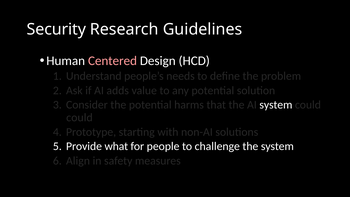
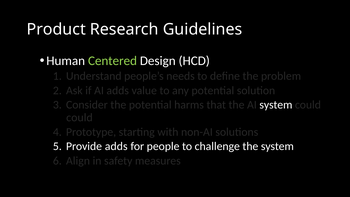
Security: Security -> Product
Centered colour: pink -> light green
Provide what: what -> adds
